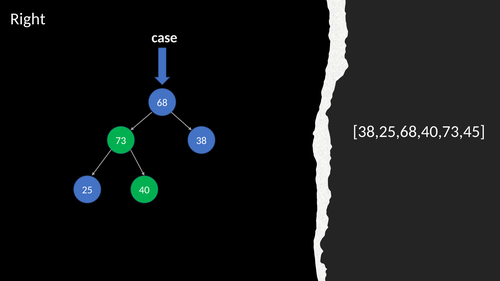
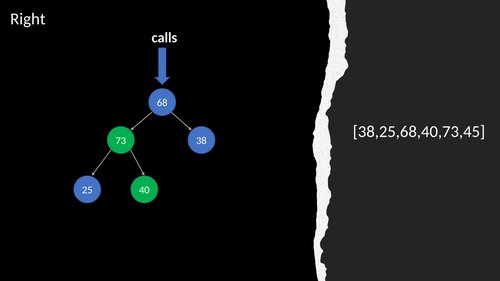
case: case -> calls
